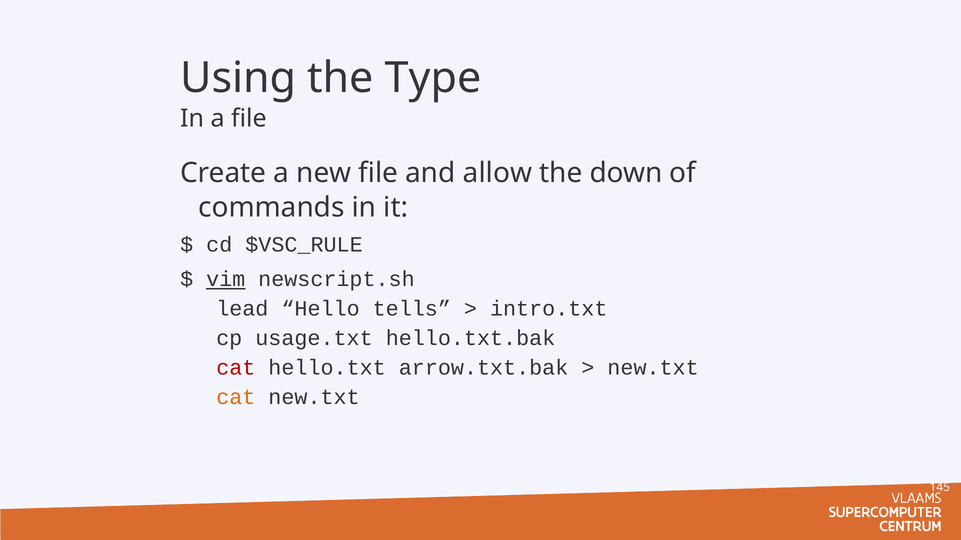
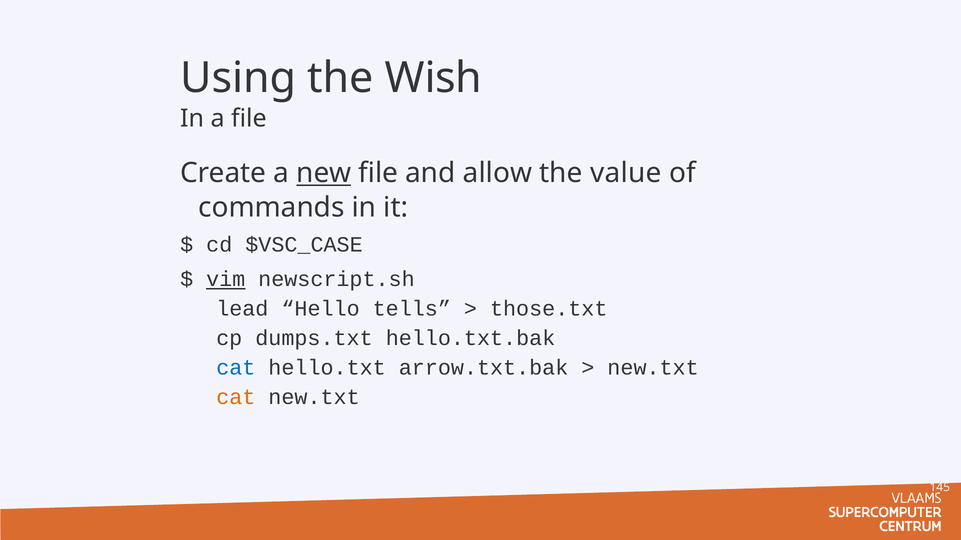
Type: Type -> Wish
new underline: none -> present
down: down -> value
$VSC_RULE: $VSC_RULE -> $VSC_CASE
intro.txt: intro.txt -> those.txt
usage.txt: usage.txt -> dumps.txt
cat at (236, 368) colour: red -> blue
